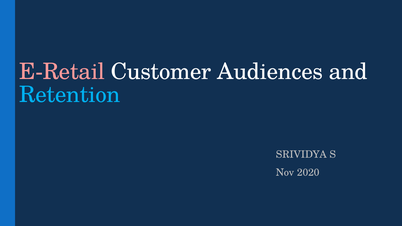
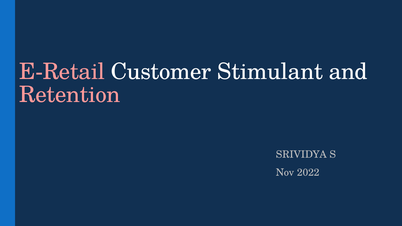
Audiences: Audiences -> Stimulant
Retention colour: light blue -> pink
2020: 2020 -> 2022
